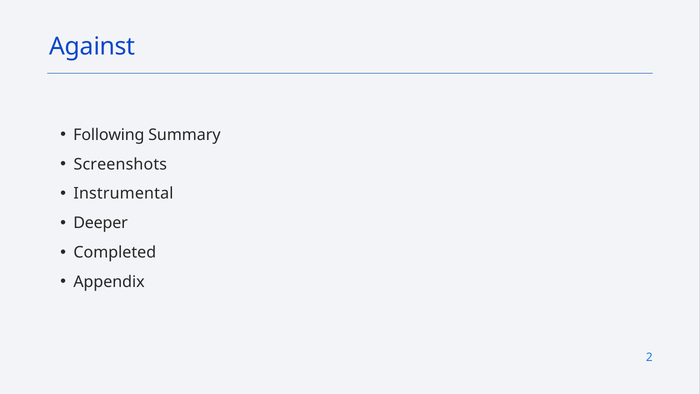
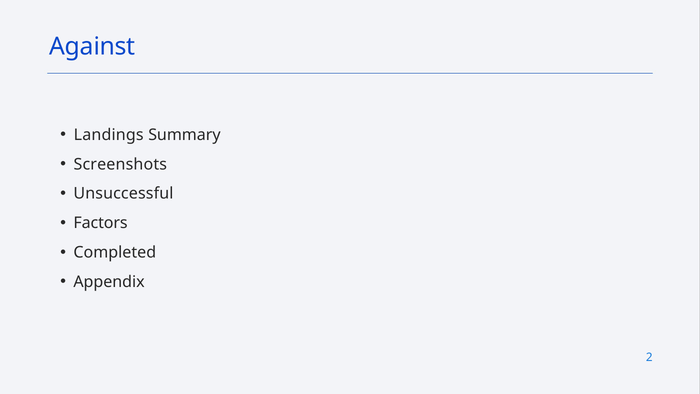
Following: Following -> Landings
Instrumental: Instrumental -> Unsuccessful
Deeper: Deeper -> Factors
